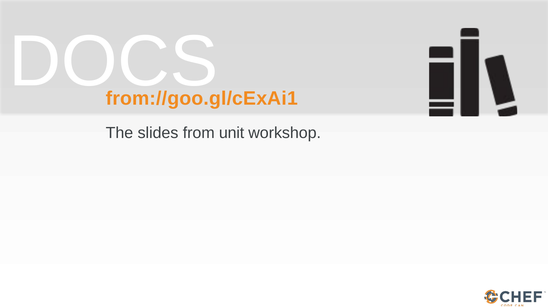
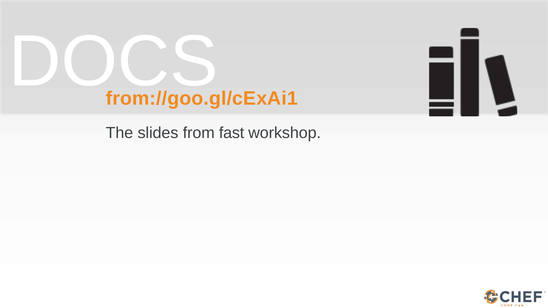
unit: unit -> fast
